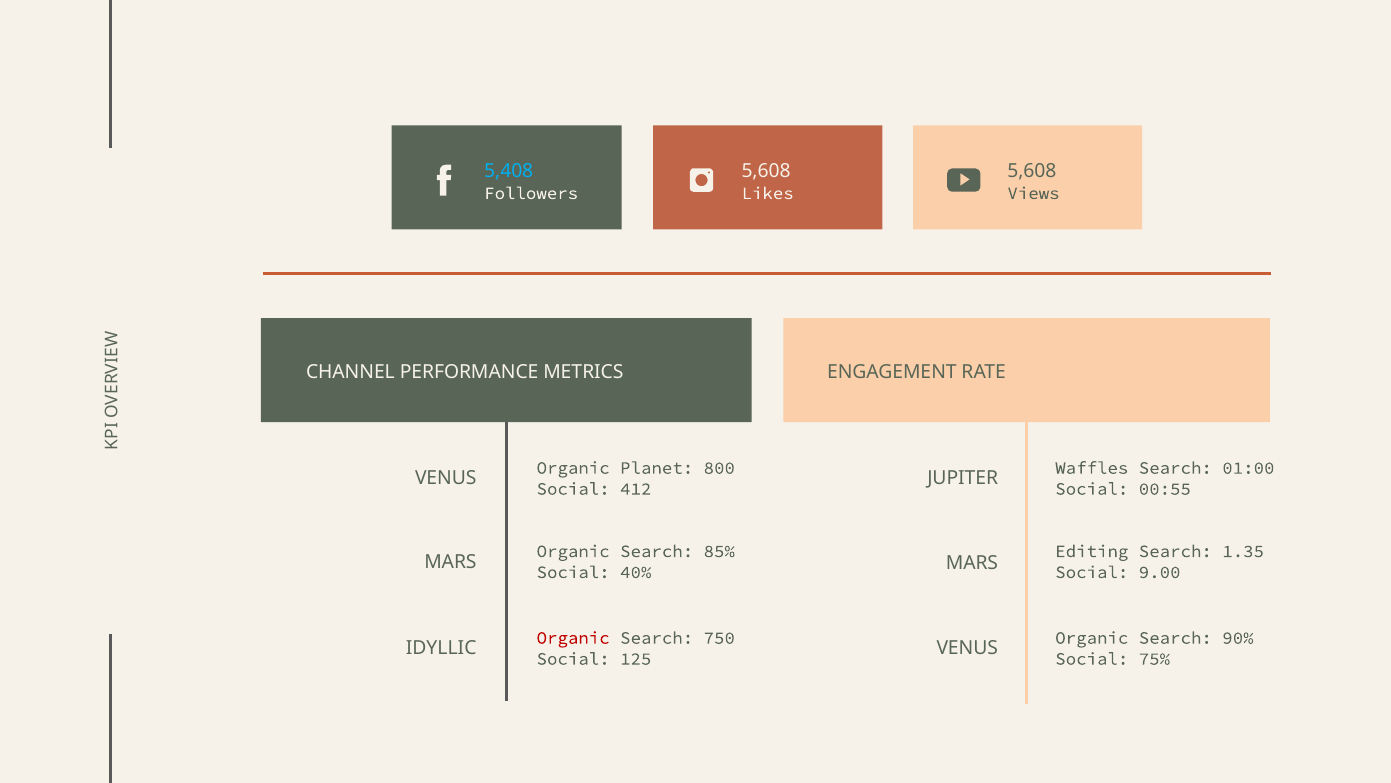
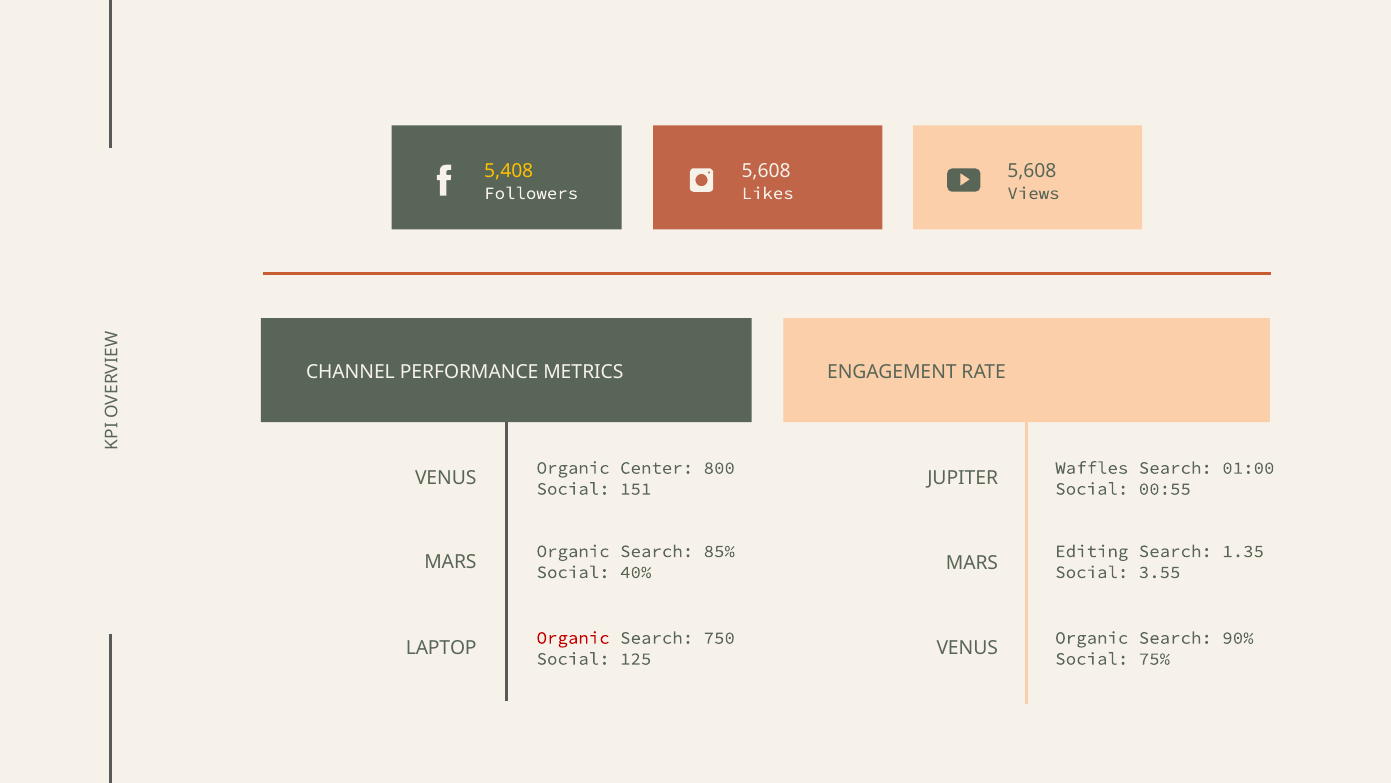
5,408 colour: light blue -> yellow
Planet: Planet -> Center
412: 412 -> 151
9.00: 9.00 -> 3.55
IDYLLIC: IDYLLIC -> LAPTOP
